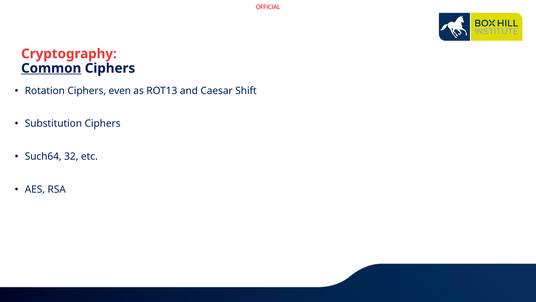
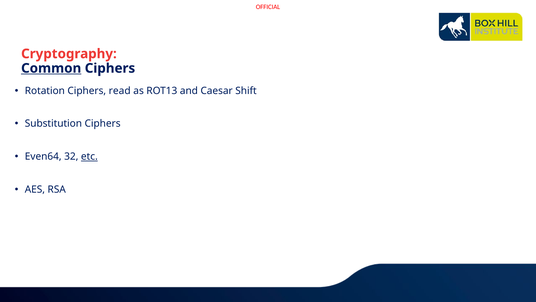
even: even -> read
Such64: Such64 -> Even64
etc underline: none -> present
